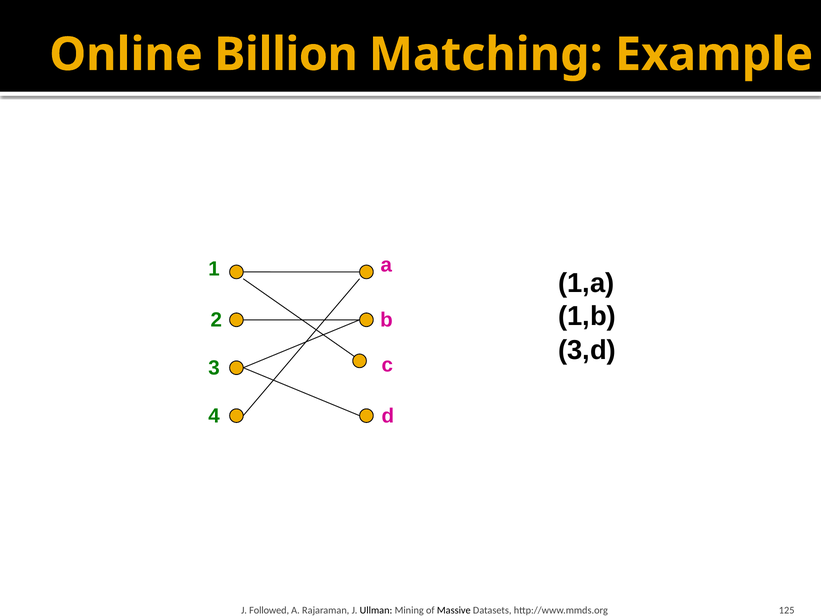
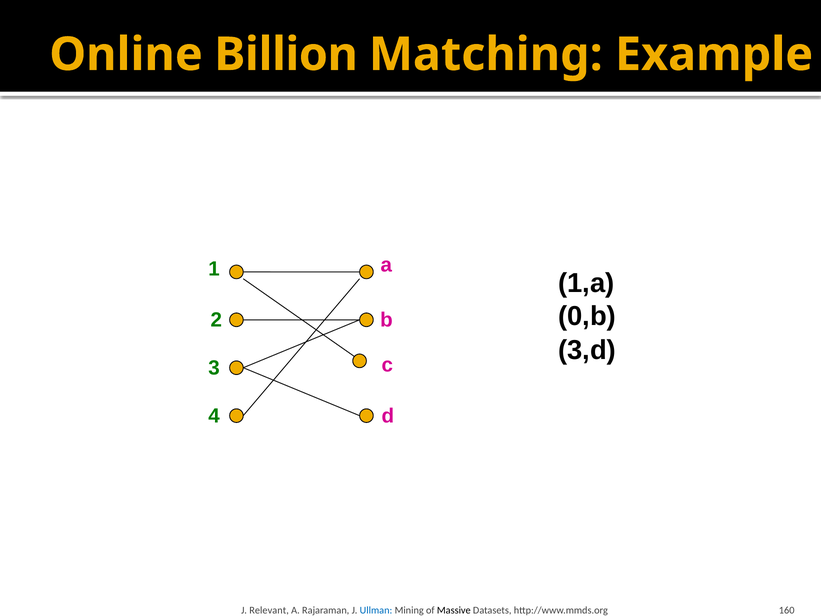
1,b: 1,b -> 0,b
Followed: Followed -> Relevant
Ullman colour: black -> blue
125: 125 -> 160
